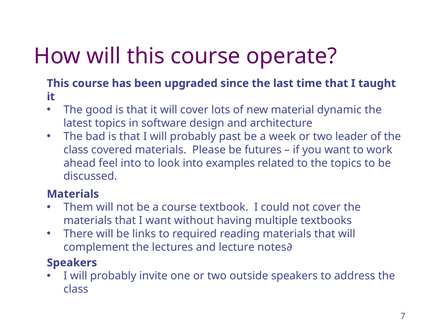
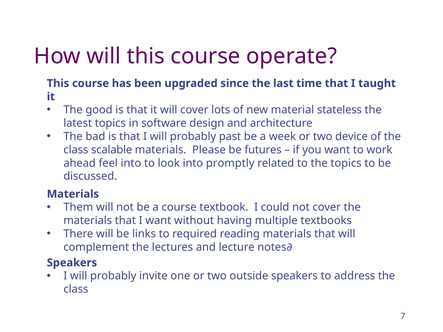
dynamic: dynamic -> stateless
leader: leader -> device
covered: covered -> scalable
examples: examples -> promptly
